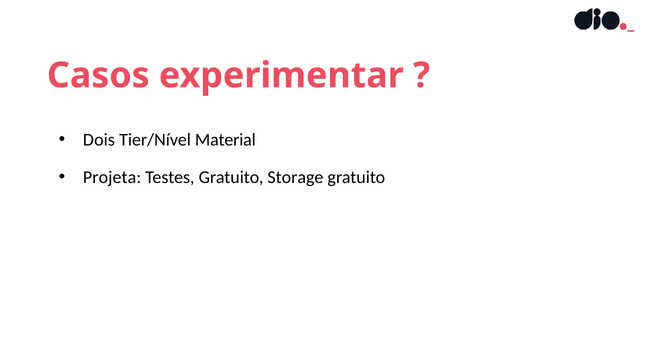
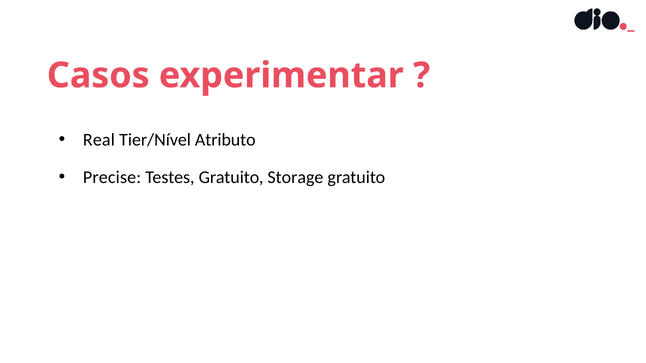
Dois: Dois -> Real
Material: Material -> Atributo
Projeta: Projeta -> Precise
